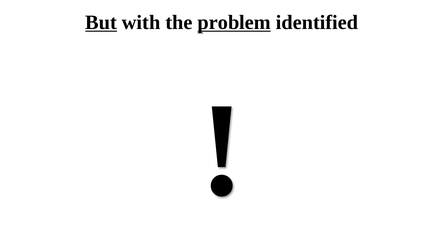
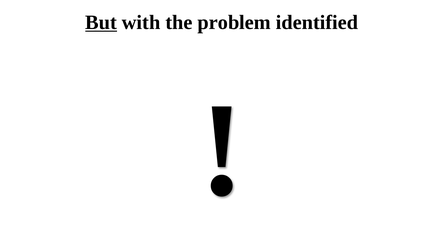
problem underline: present -> none
